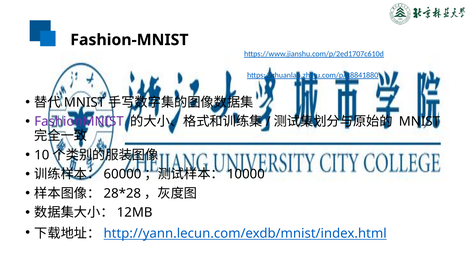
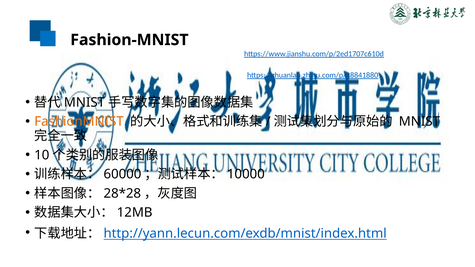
FashionMNIST colour: purple -> orange
